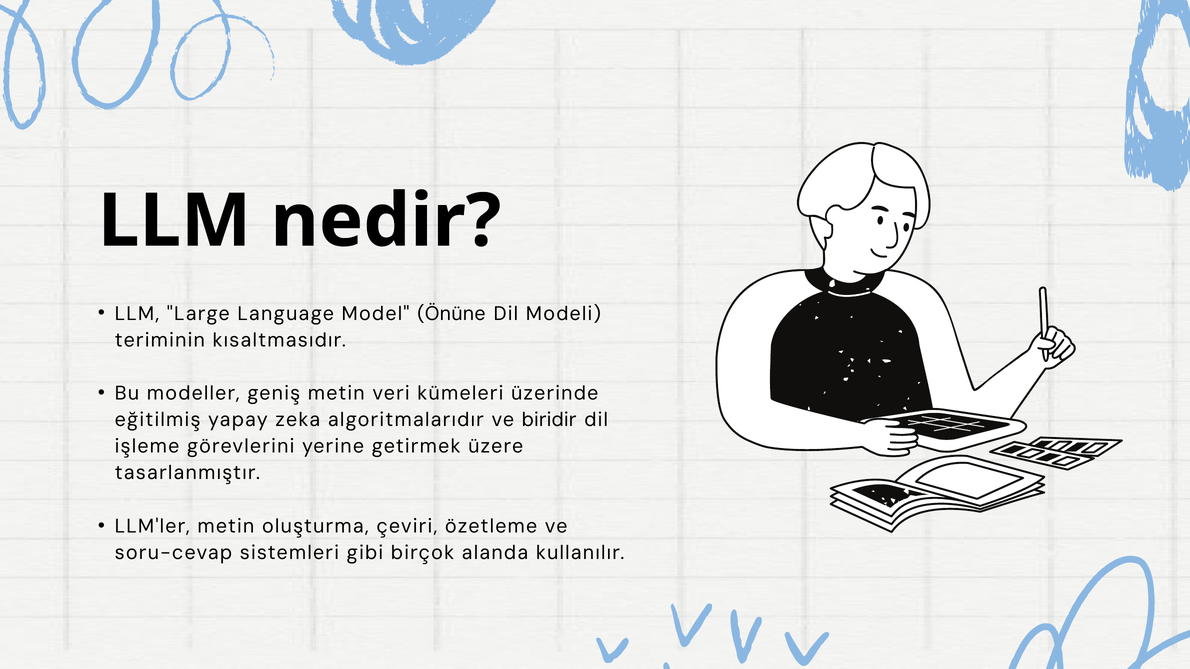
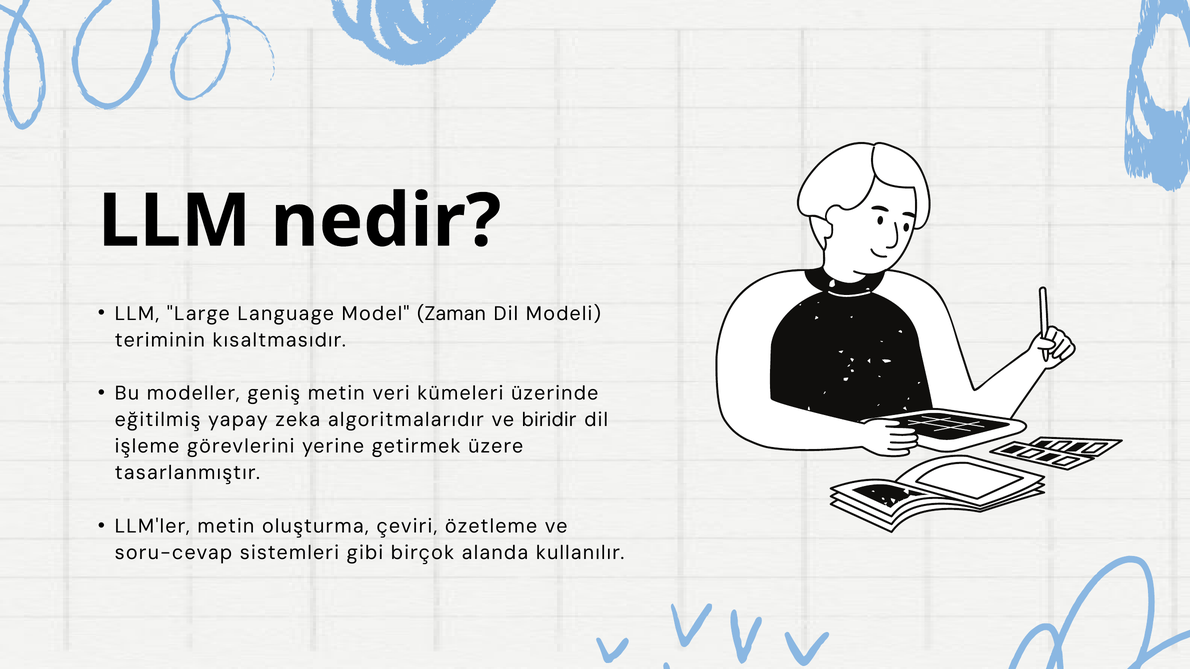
Önüne: Önüne -> Zaman
